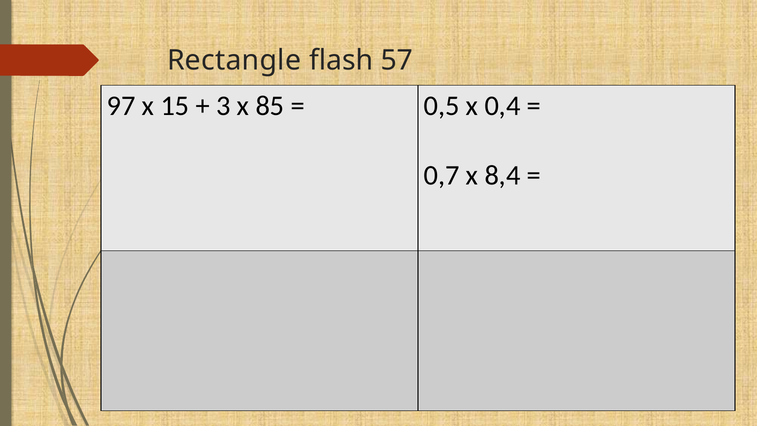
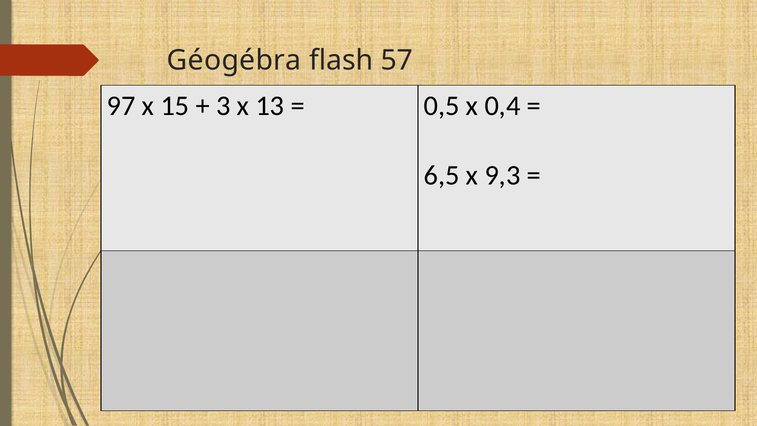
Rectangle: Rectangle -> Géogébra
85: 85 -> 13
0,7: 0,7 -> 6,5
8,4: 8,4 -> 9,3
